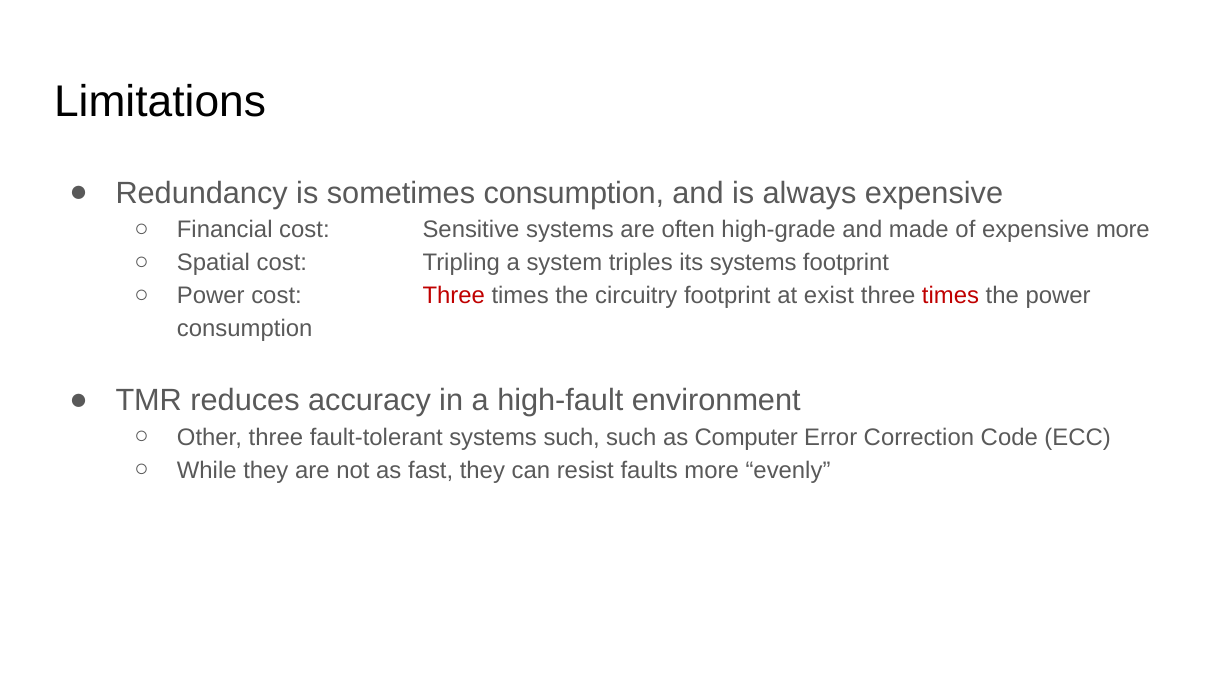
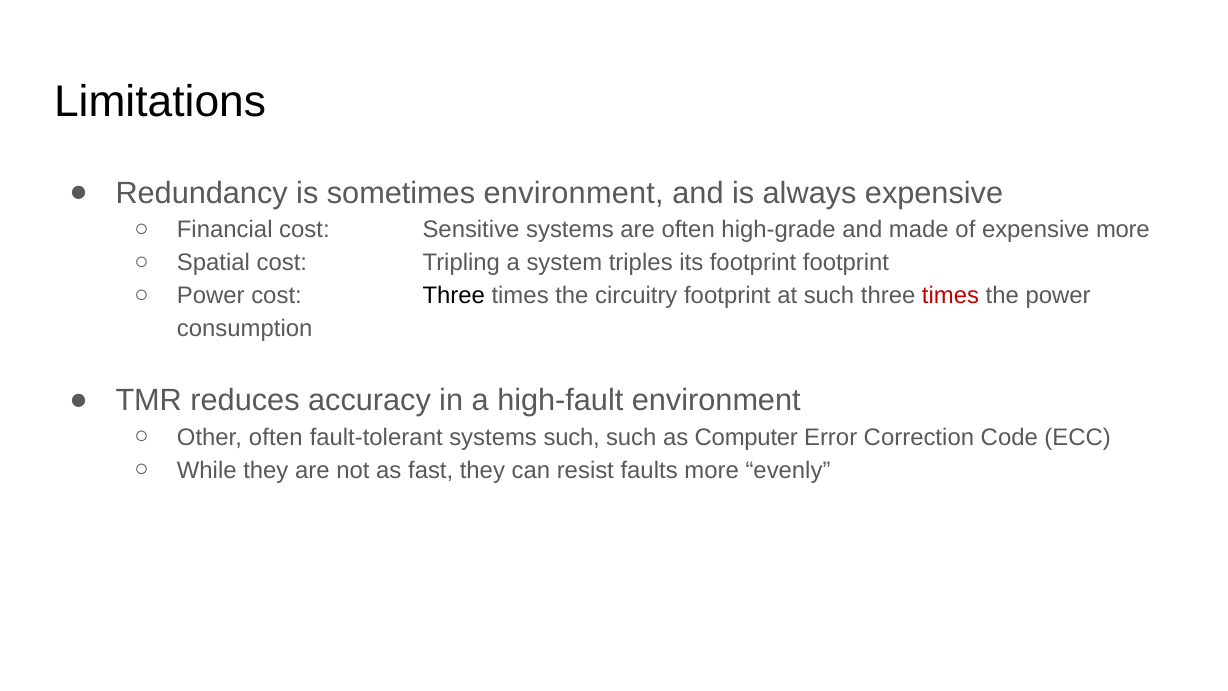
sometimes consumption: consumption -> environment
its systems: systems -> footprint
Three at (454, 296) colour: red -> black
at exist: exist -> such
Other three: three -> often
